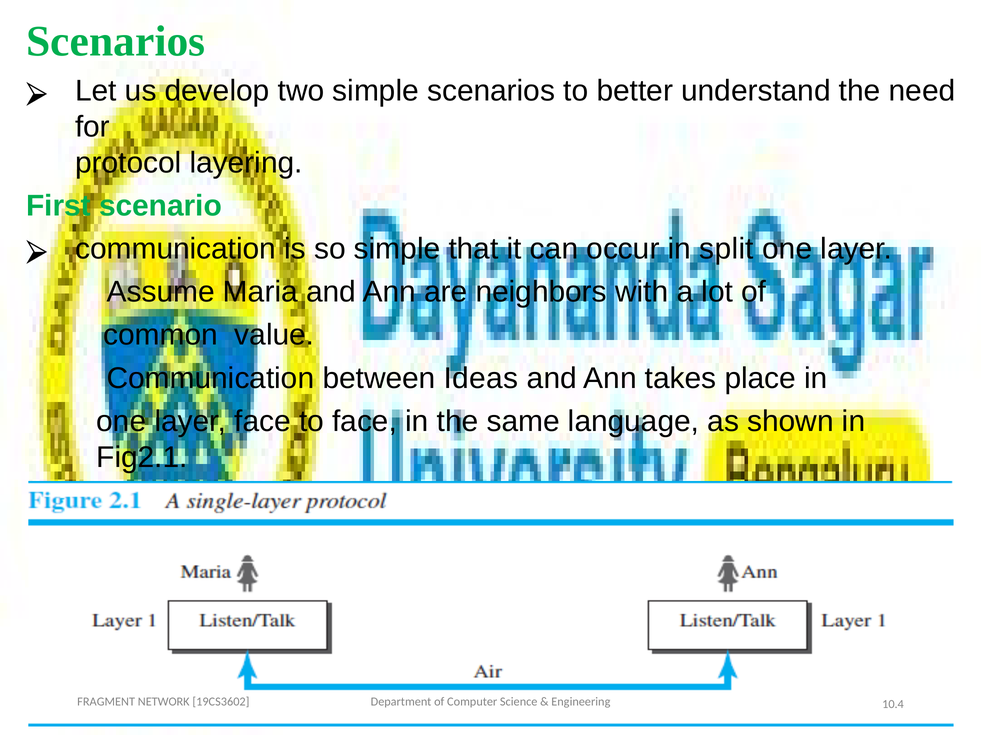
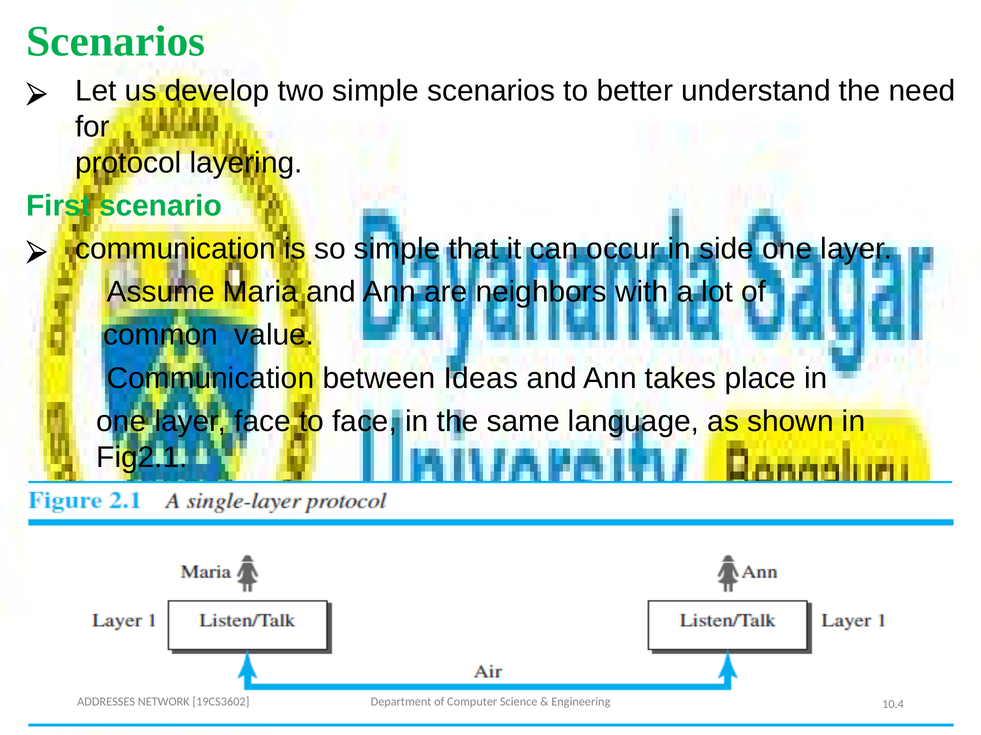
split: split -> side
FRAGMENT: FRAGMENT -> ADDRESSES
